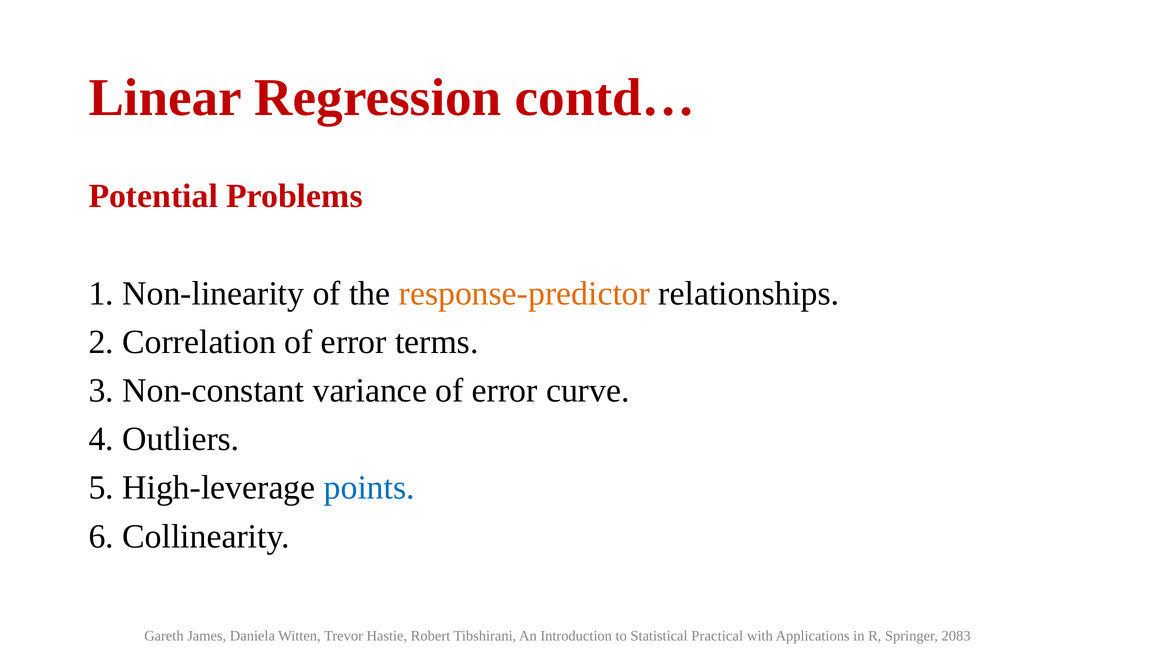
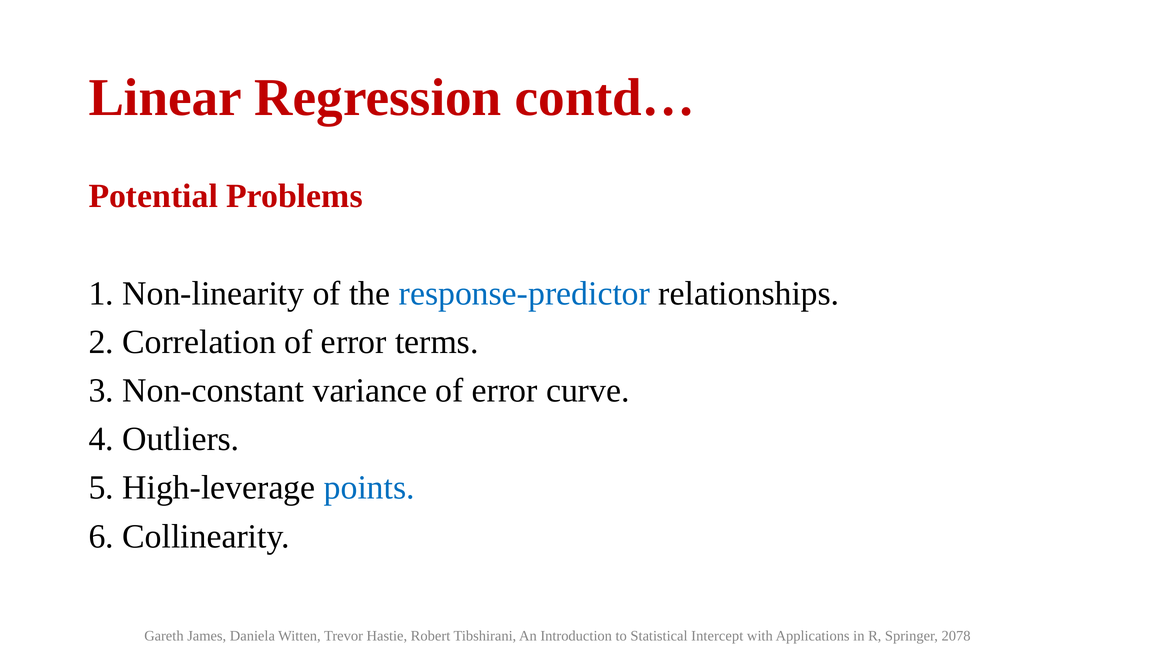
response-predictor colour: orange -> blue
Practical: Practical -> Intercept
2083: 2083 -> 2078
